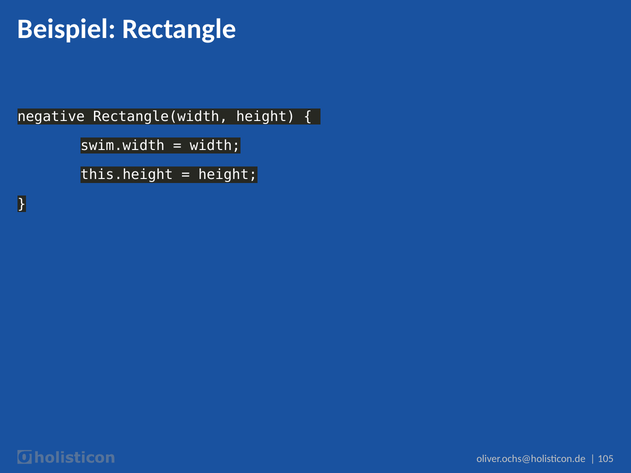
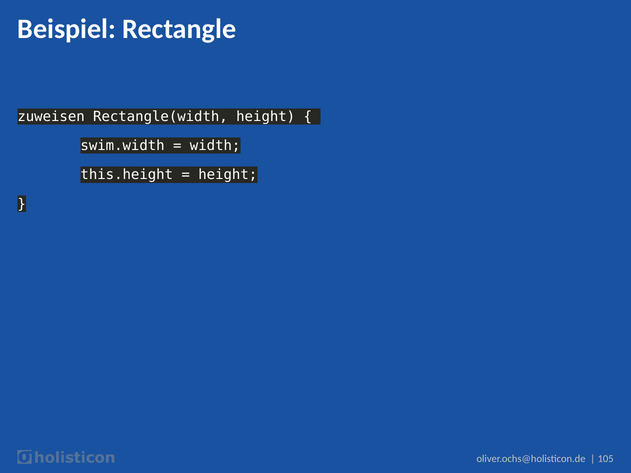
negative: negative -> zuweisen
